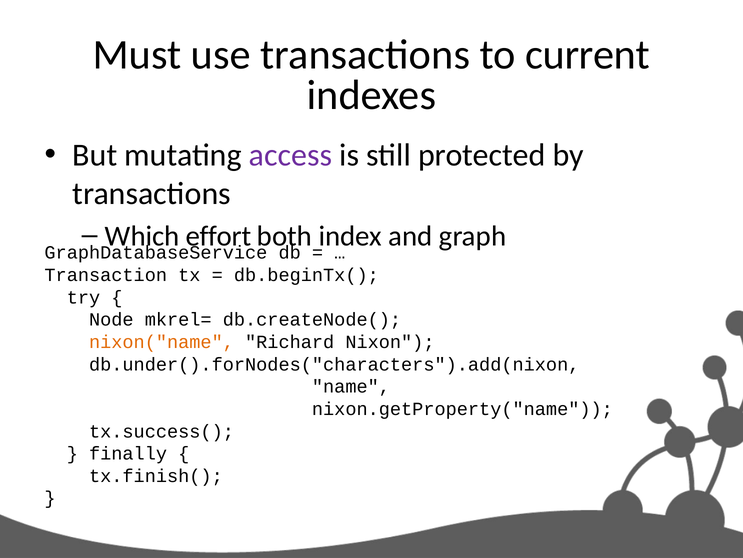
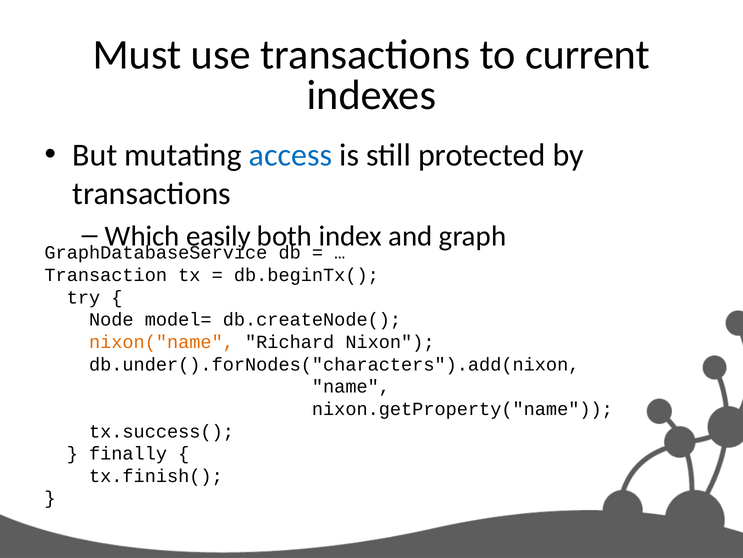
access colour: purple -> blue
effort: effort -> easily
mkrel=: mkrel= -> model=
